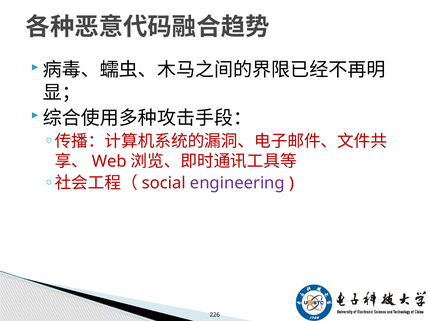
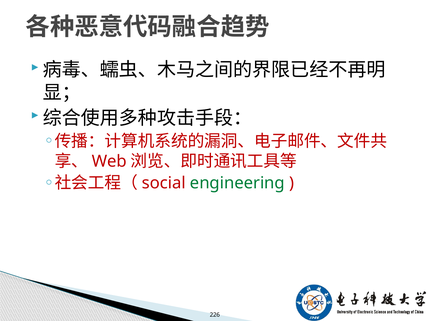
engineering colour: purple -> green
